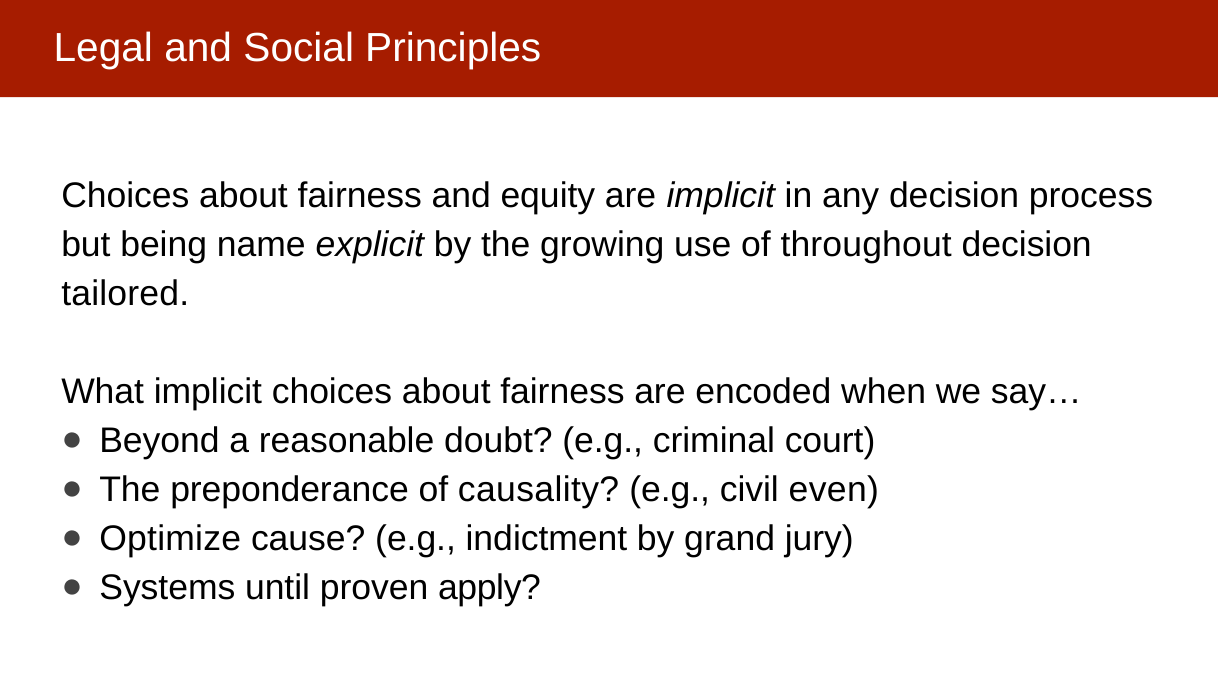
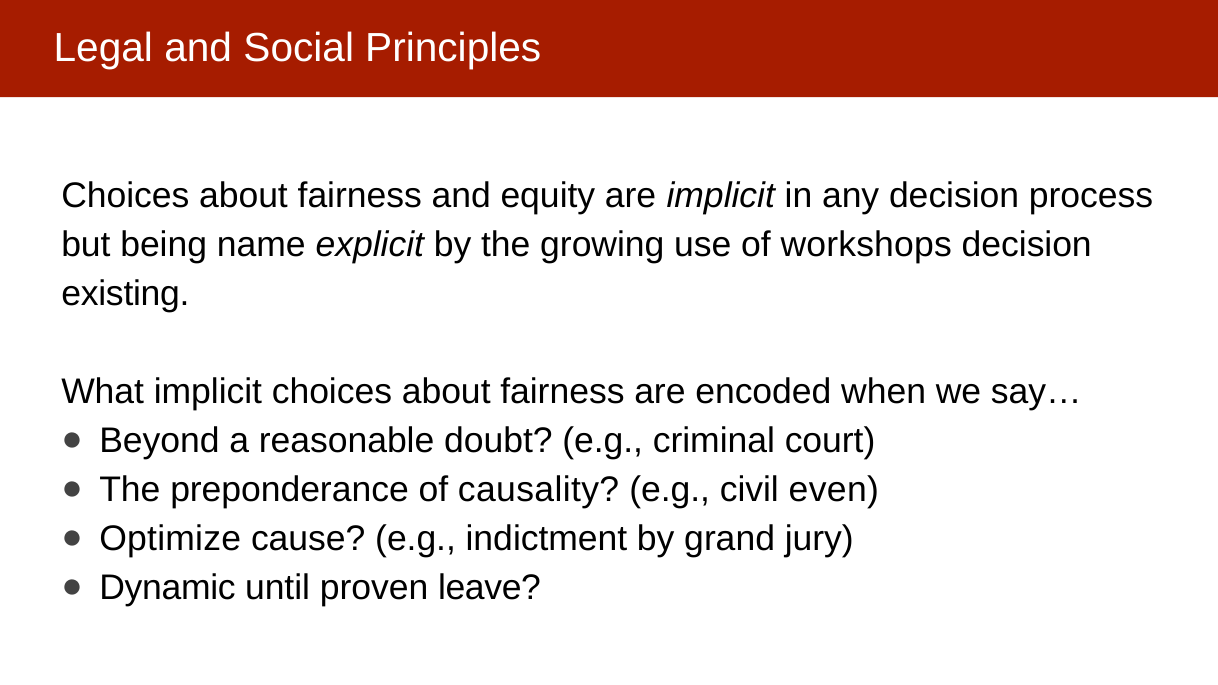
throughout: throughout -> workshops
tailored: tailored -> existing
Systems: Systems -> Dynamic
apply: apply -> leave
